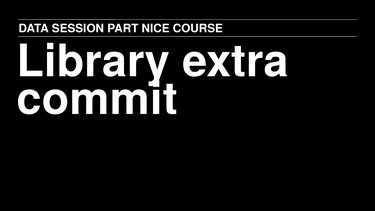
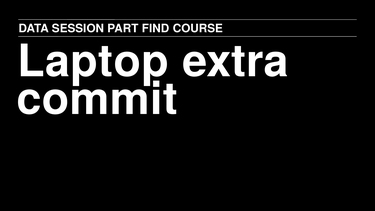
NICE: NICE -> FIND
Library: Library -> Laptop
